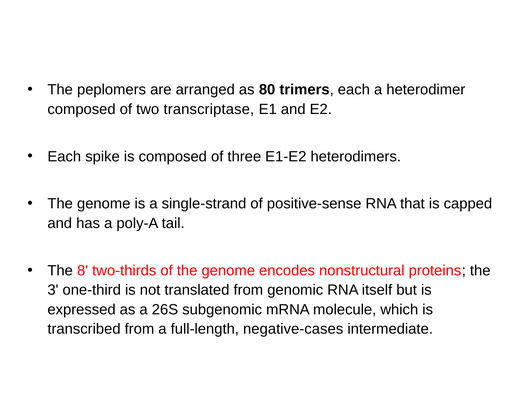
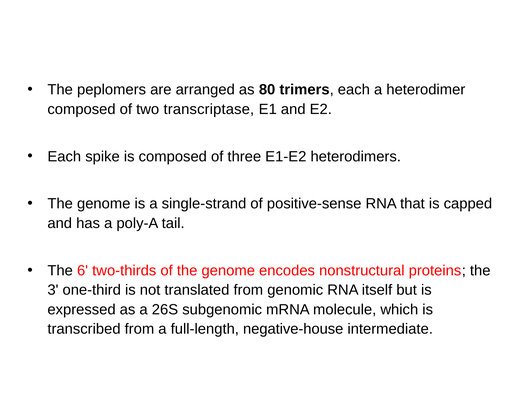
8: 8 -> 6
negative-cases: negative-cases -> negative-house
